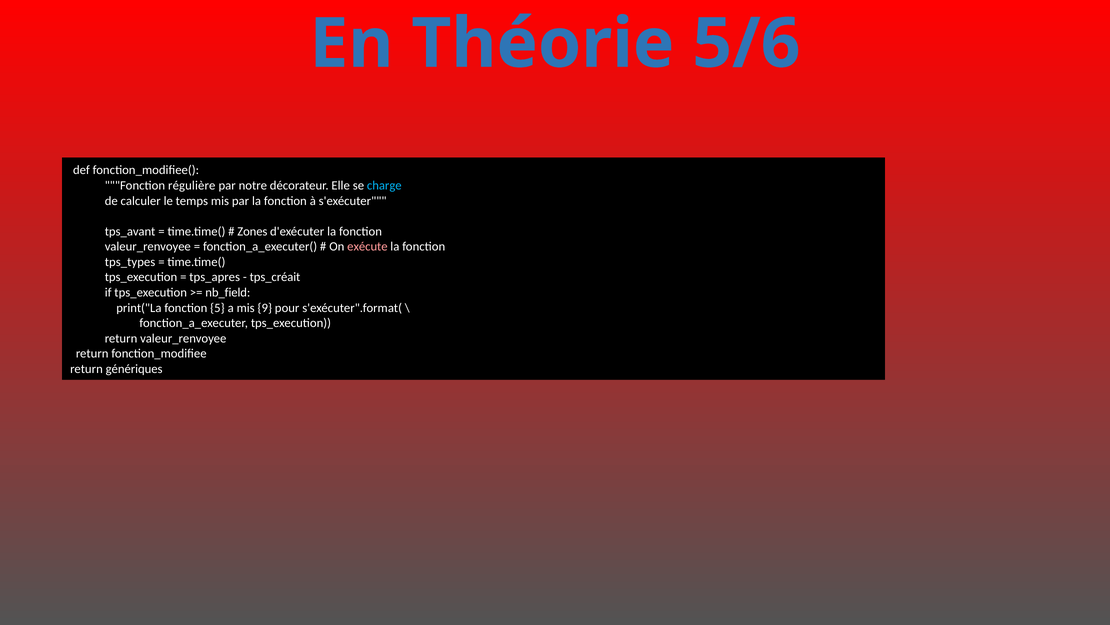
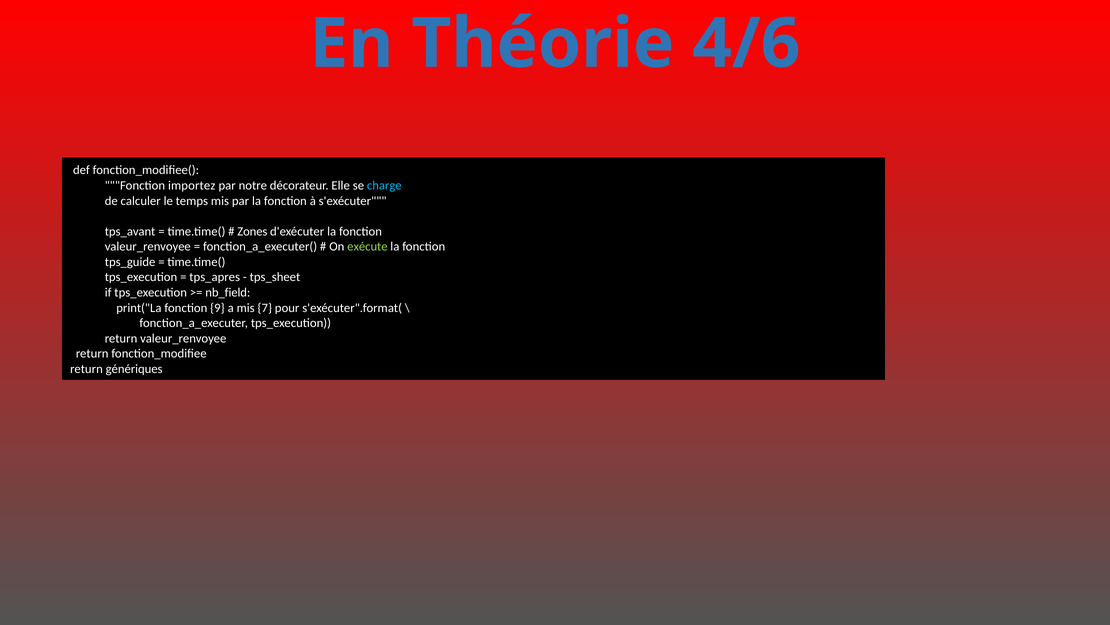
5/6: 5/6 -> 4/6
régulière: régulière -> importez
exécute colour: pink -> light green
tps_types: tps_types -> tps_guide
tps_créait: tps_créait -> tps_sheet
5: 5 -> 9
9: 9 -> 7
